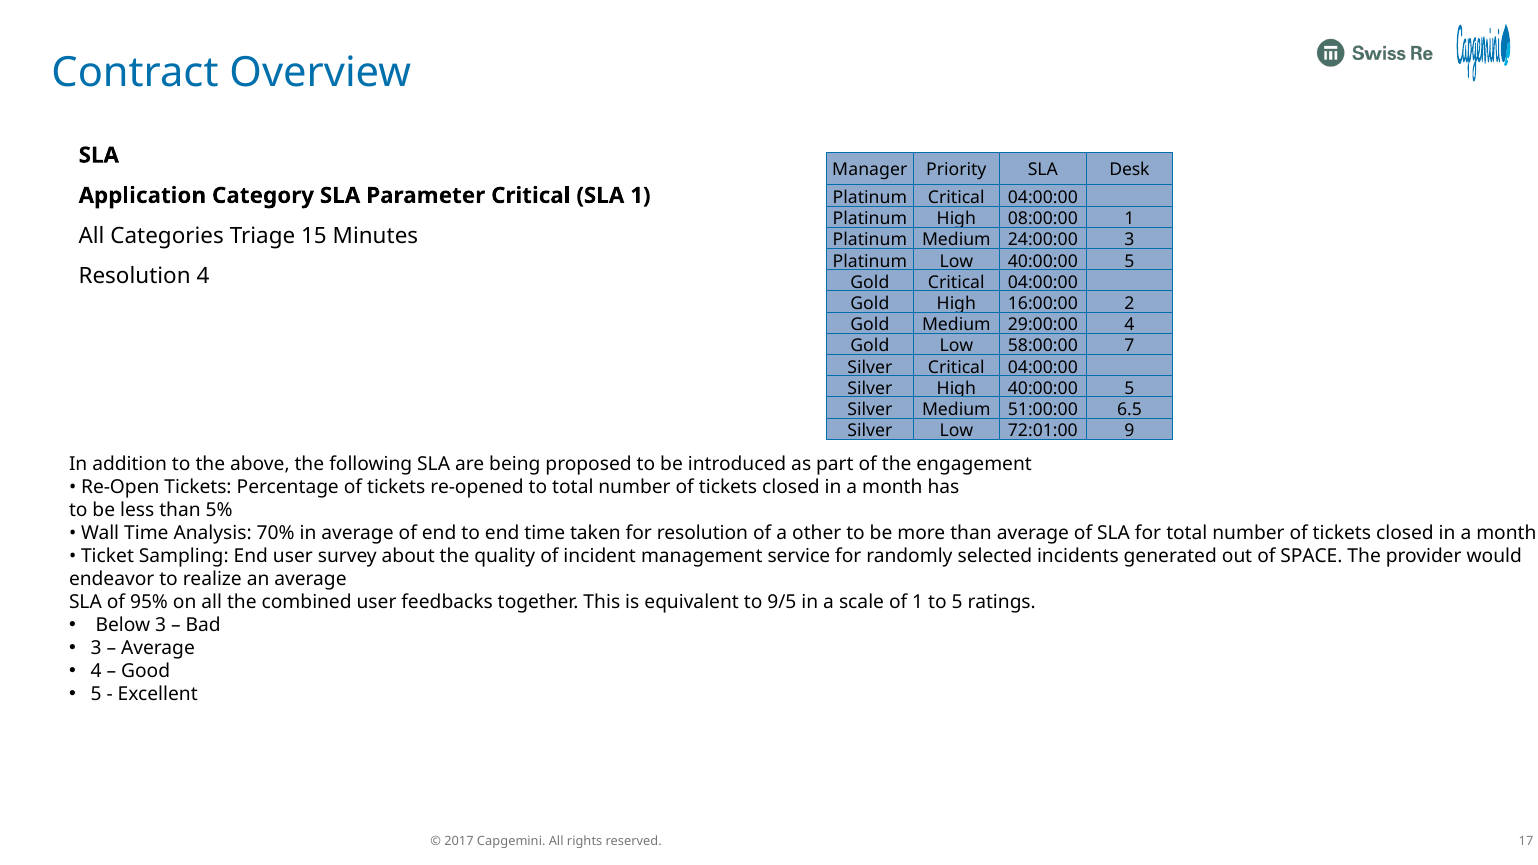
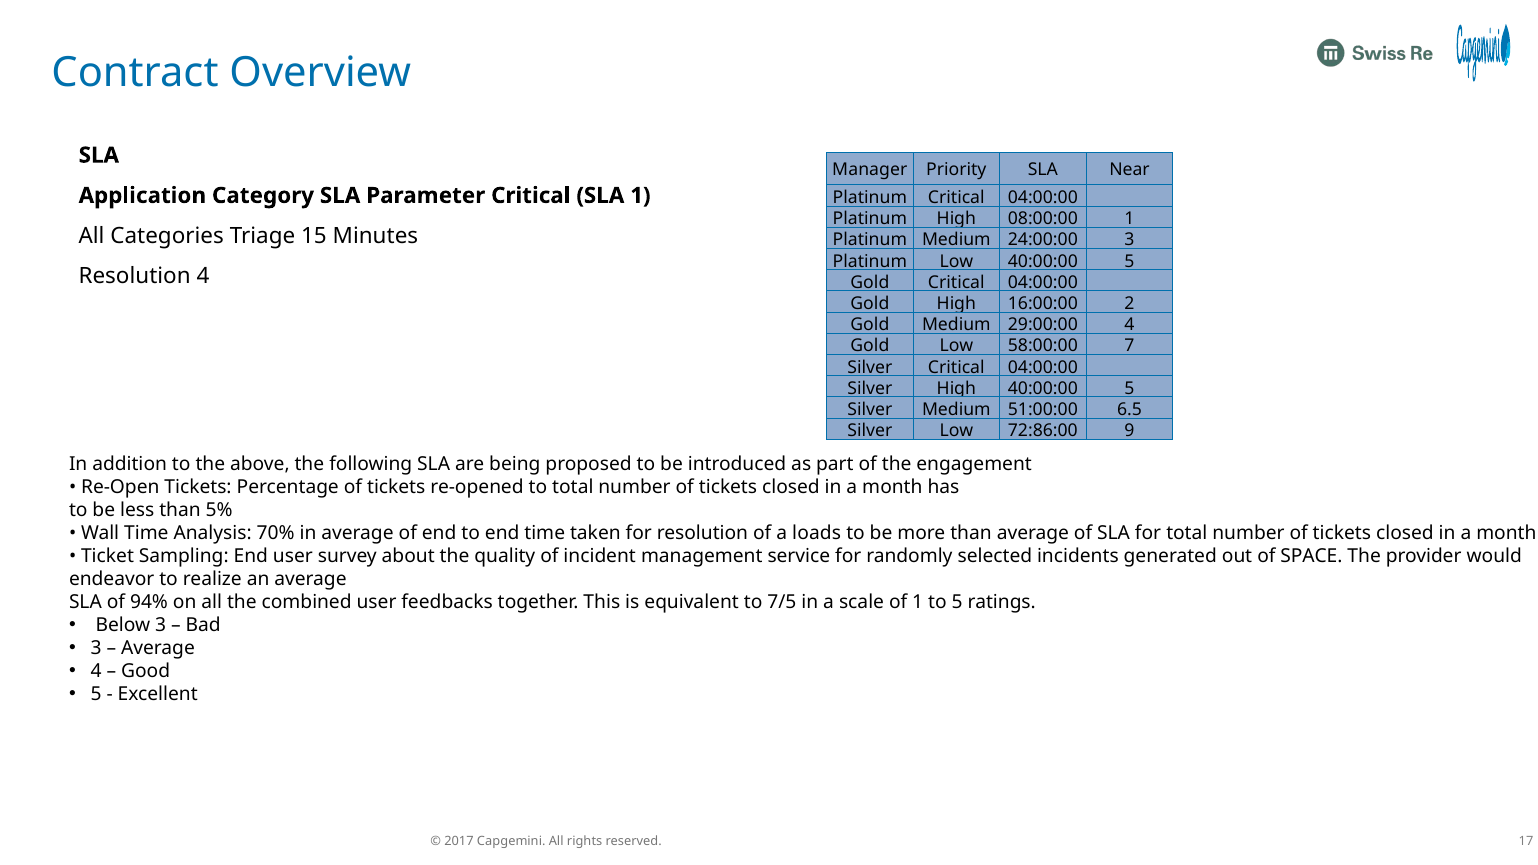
Desk: Desk -> Near
72:01:00: 72:01:00 -> 72:86:00
other: other -> loads
95%: 95% -> 94%
9/5: 9/5 -> 7/5
